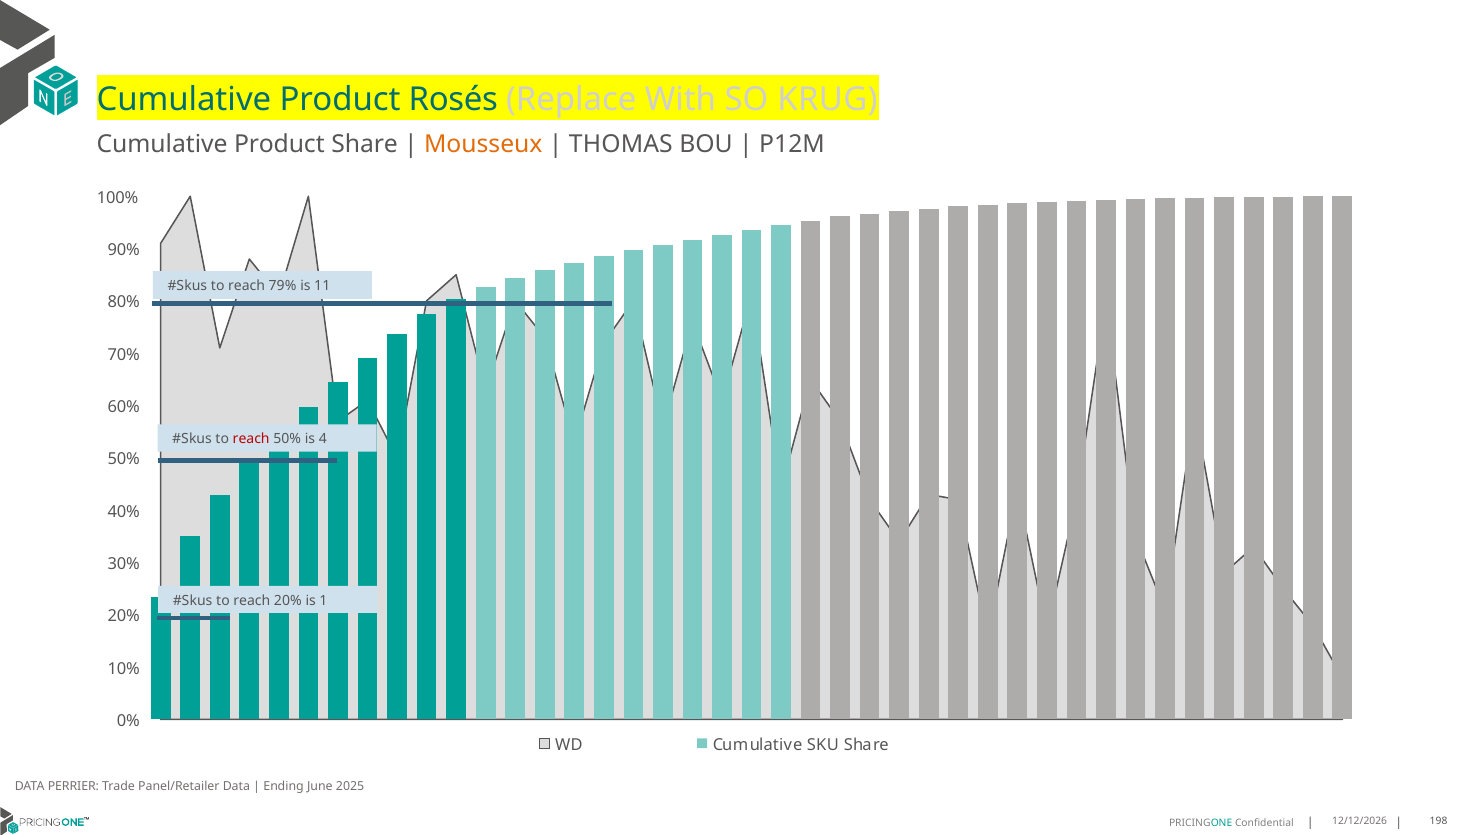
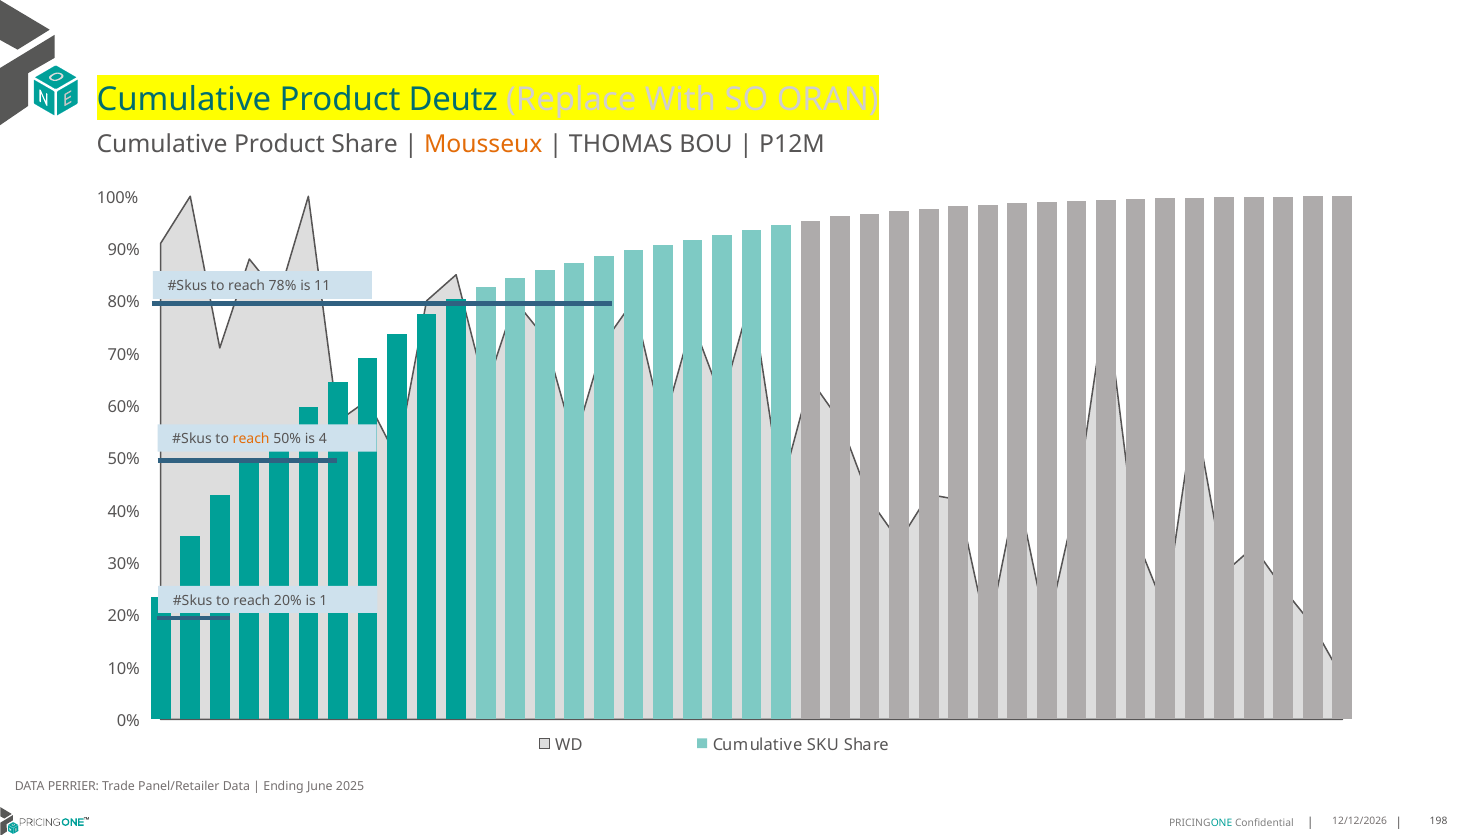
Rosés: Rosés -> Deutz
KRUG: KRUG -> ORAN
79%: 79% -> 78%
reach at (251, 439) colour: red -> orange
